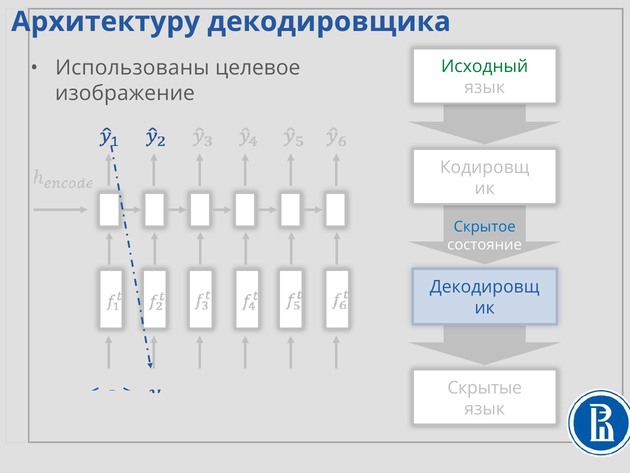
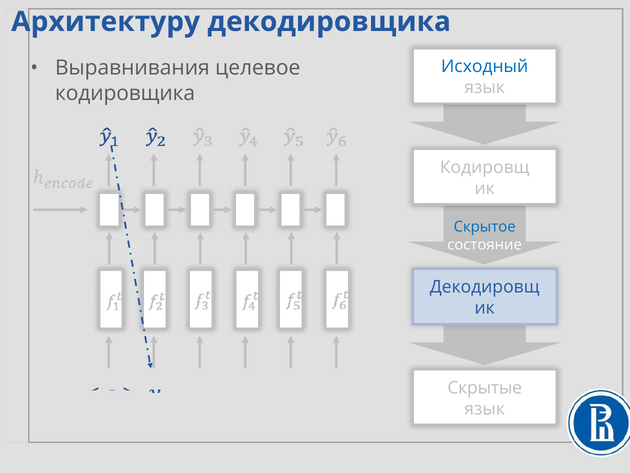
Использованы: Использованы -> Выравнивания
Исходный colour: green -> blue
изображение: изображение -> кодировщика
